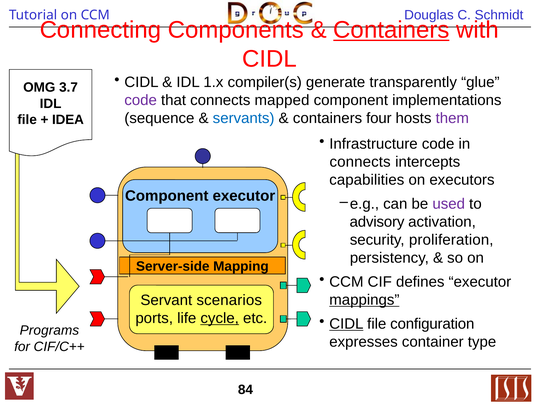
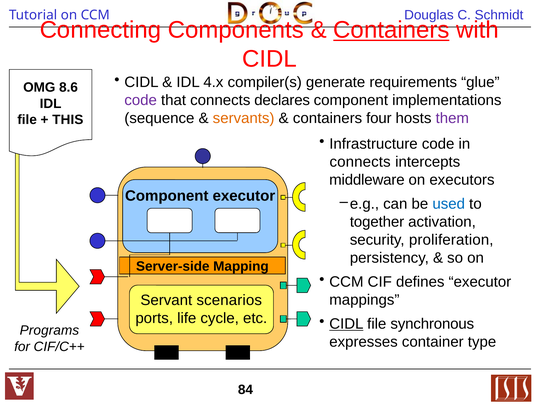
1.x: 1.x -> 4.x
transparently: transparently -> requirements
3.7: 3.7 -> 8.6
mapped: mapped -> declares
servants colour: blue -> orange
IDEA: IDEA -> THIS
capabilities: capabilities -> middleware
used colour: purple -> blue
advisory: advisory -> together
mappings underline: present -> none
cycle underline: present -> none
configuration: configuration -> synchronous
